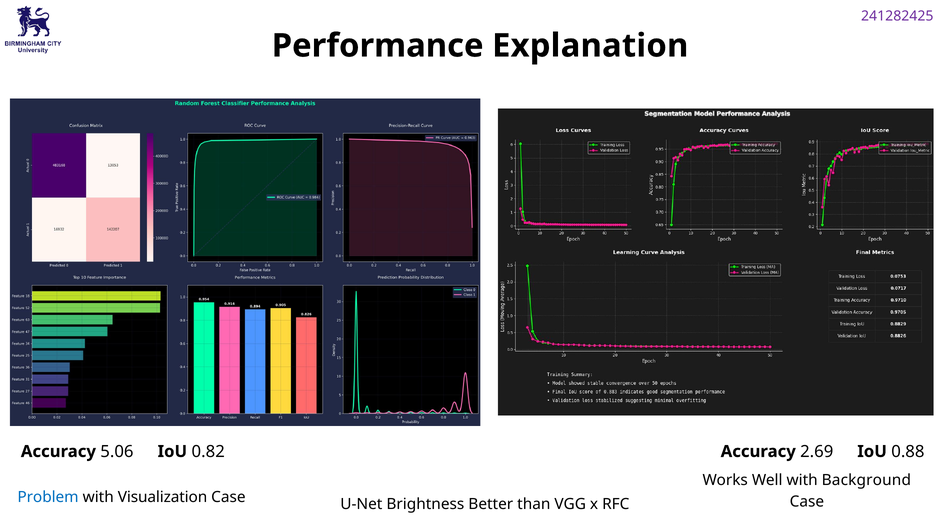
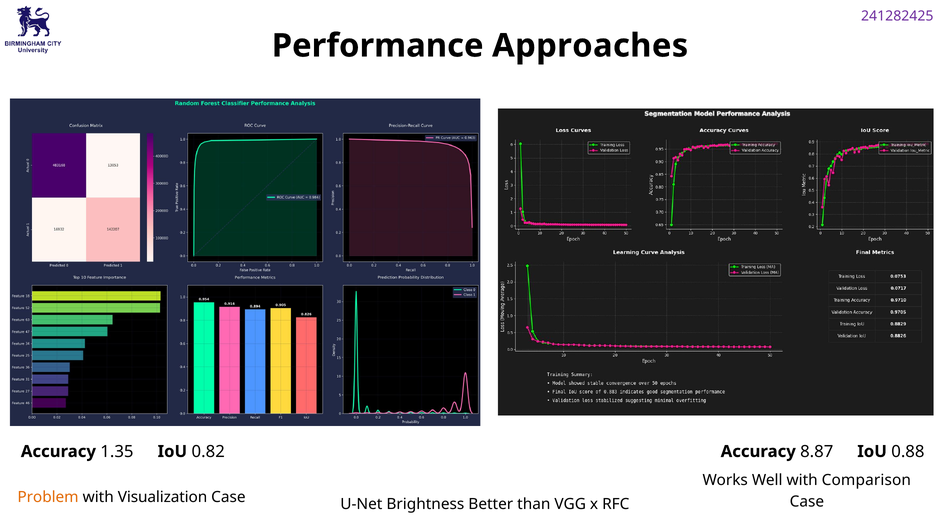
Explanation: Explanation -> Approaches
5.06: 5.06 -> 1.35
2.69: 2.69 -> 8.87
Background: Background -> Comparison
Problem colour: blue -> orange
